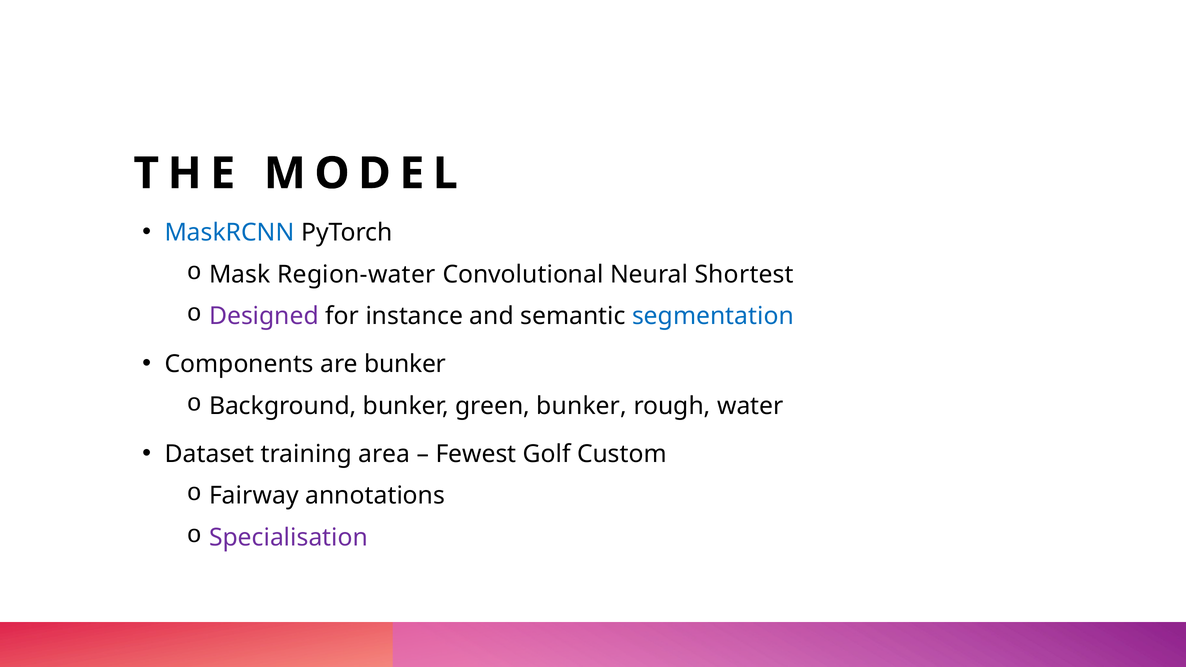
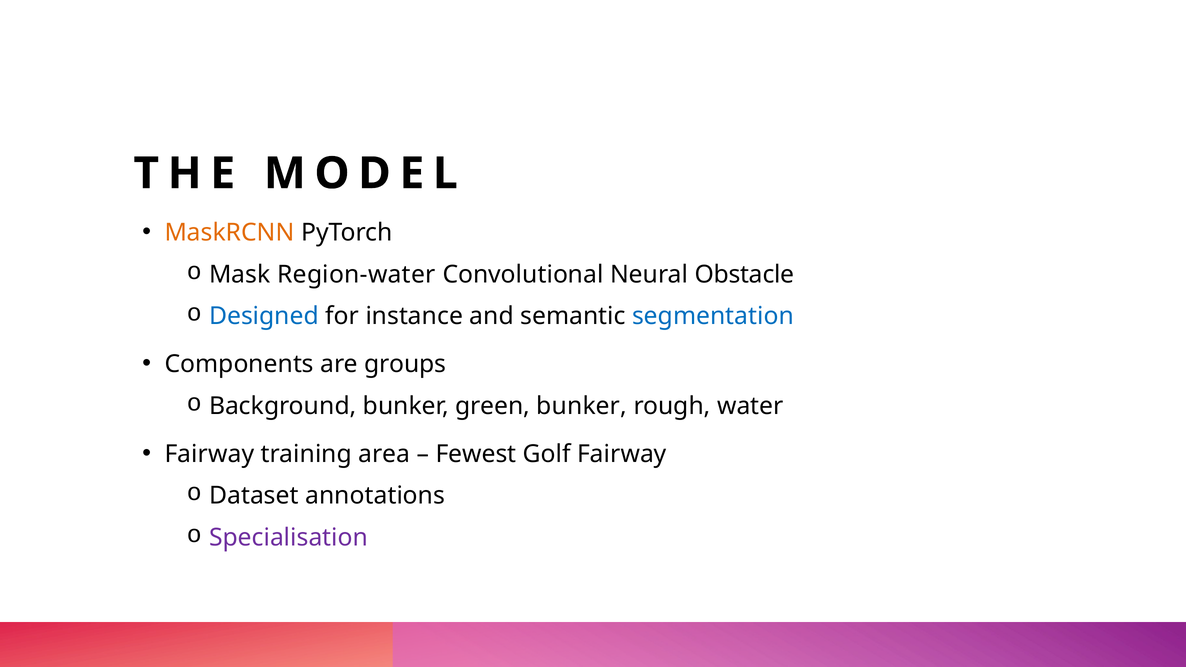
MaskRCNN colour: blue -> orange
Shortest: Shortest -> Obstacle
Designed colour: purple -> blue
are bunker: bunker -> groups
Dataset at (209, 454): Dataset -> Fairway
Golf Custom: Custom -> Fairway
Fairway: Fairway -> Dataset
